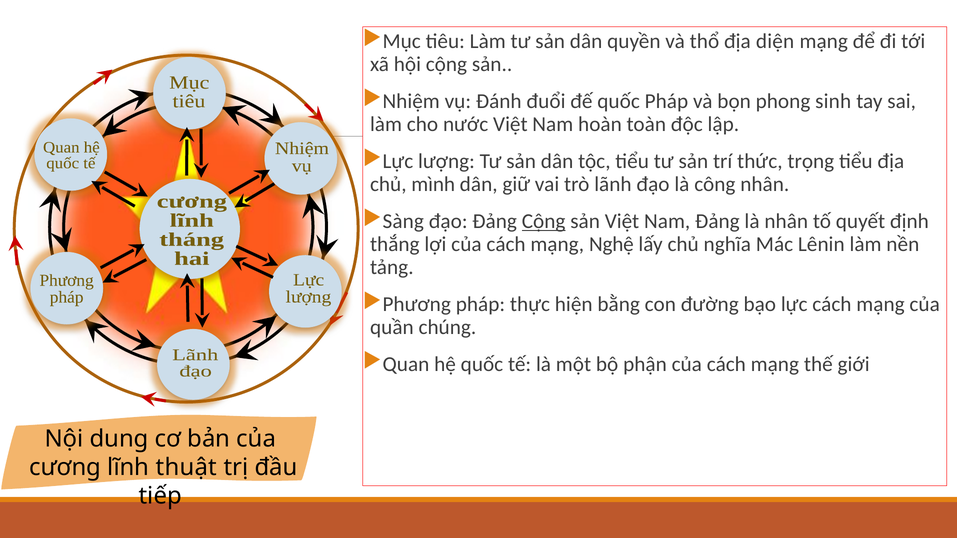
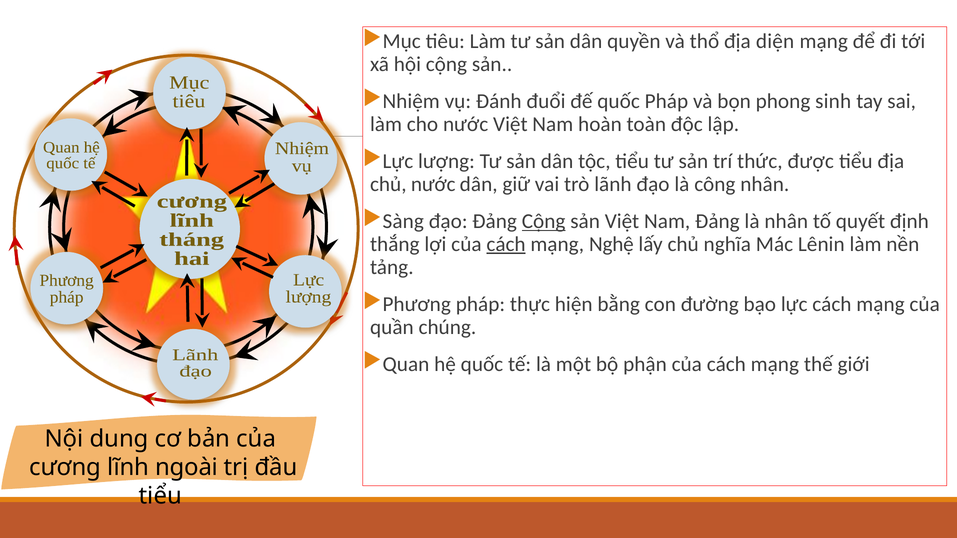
trọng: trọng -> được
chủ mình: mình -> nước
cách at (506, 244) underline: none -> present
thuật: thuật -> ngoài
tiếp at (160, 496): tiếp -> tiểu
